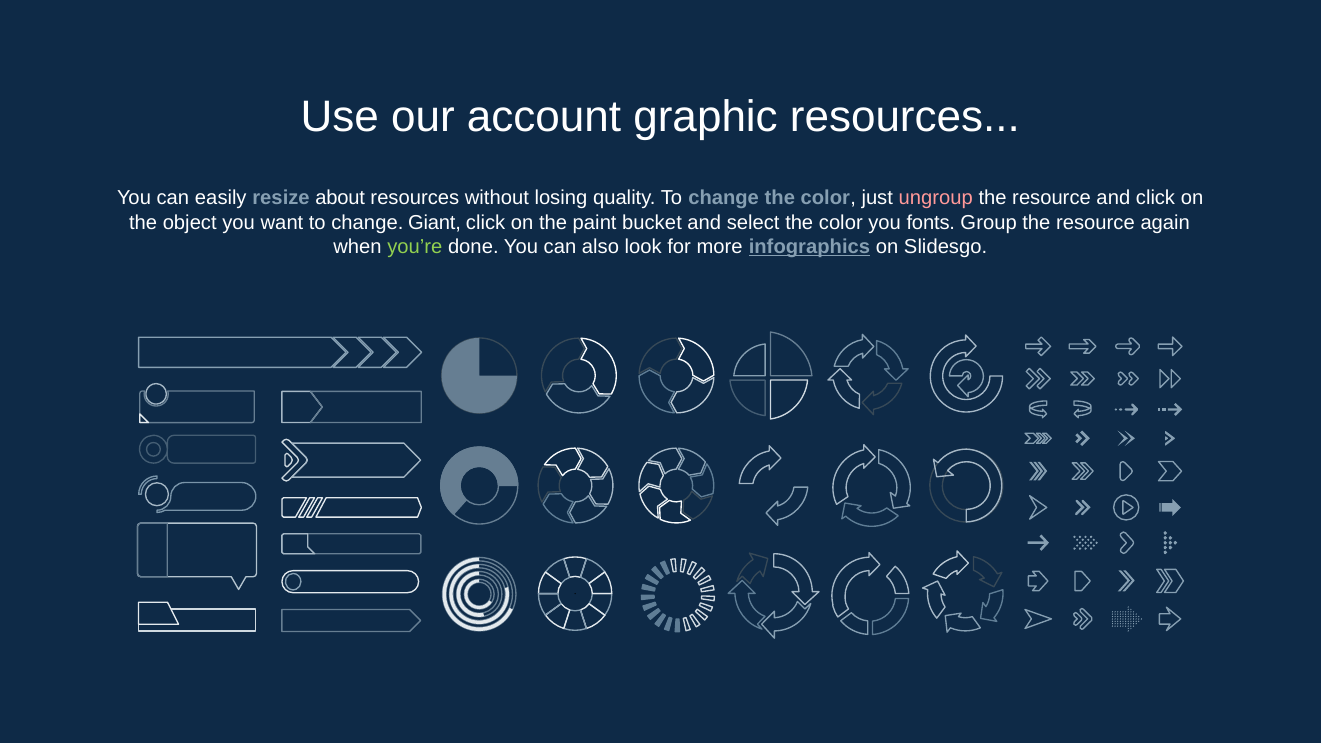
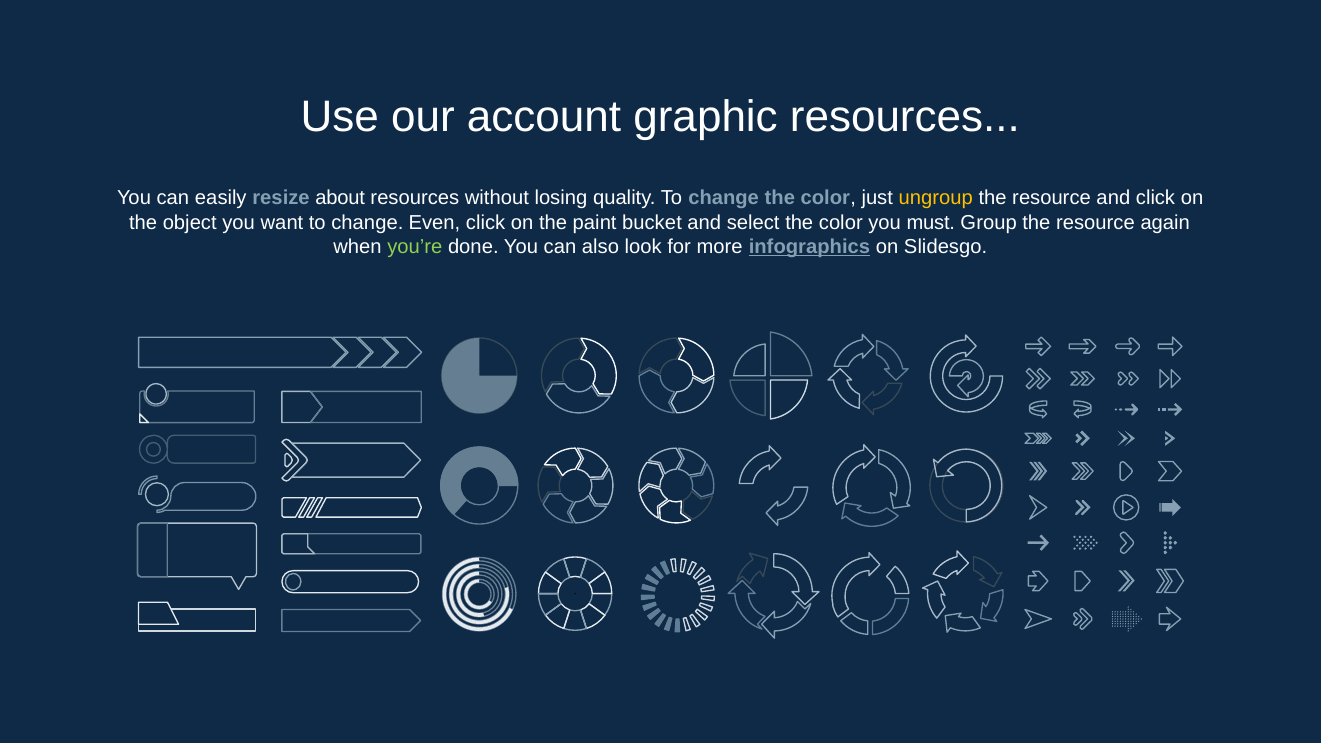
ungroup colour: pink -> yellow
Giant: Giant -> Even
fonts: fonts -> must
